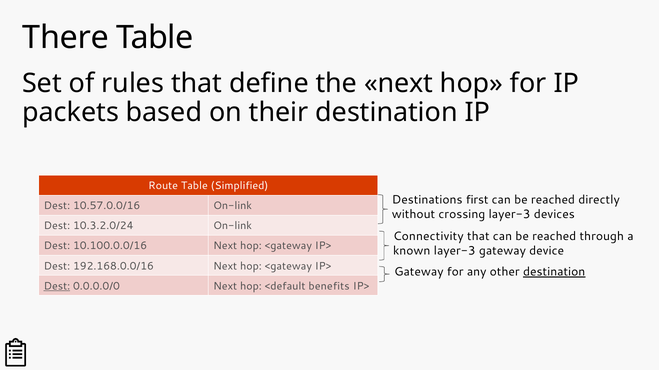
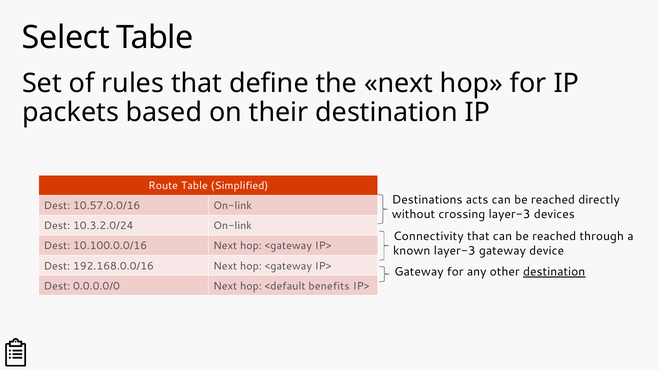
There: There -> Select
first: first -> acts
Dest at (57, 286) underline: present -> none
